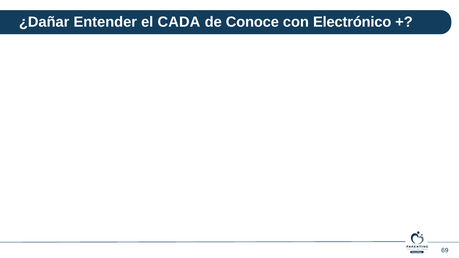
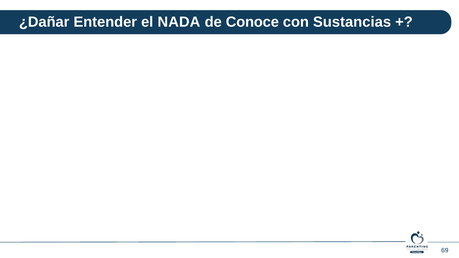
CADA: CADA -> NADA
Electrónico: Electrónico -> Sustancias
